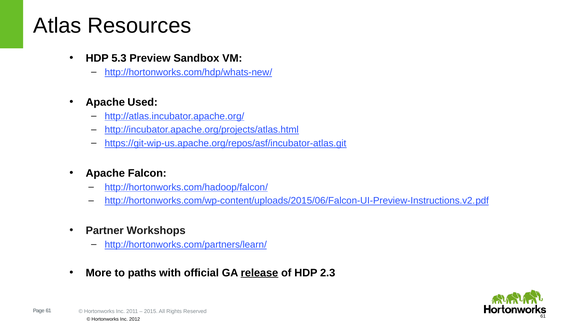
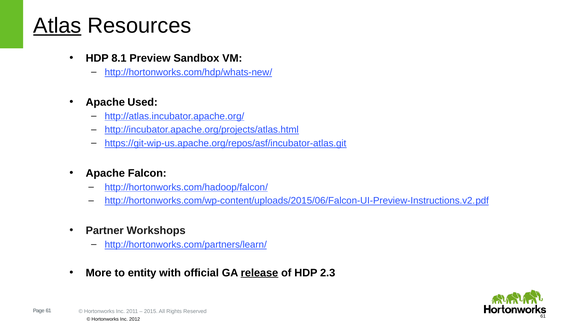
Atlas underline: none -> present
5.3: 5.3 -> 8.1
paths: paths -> entity
